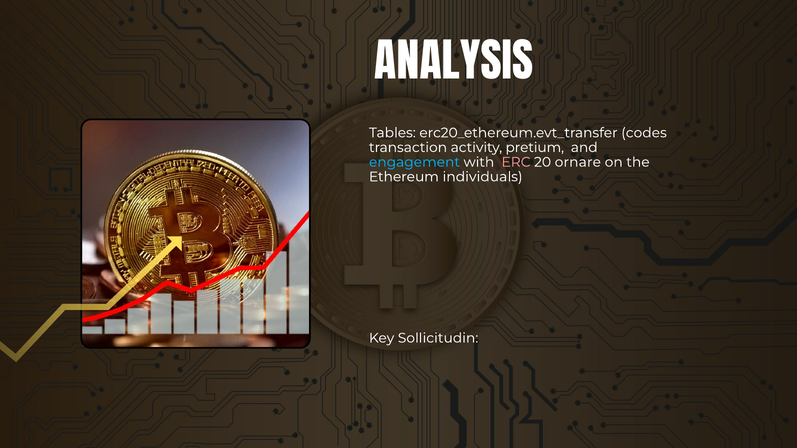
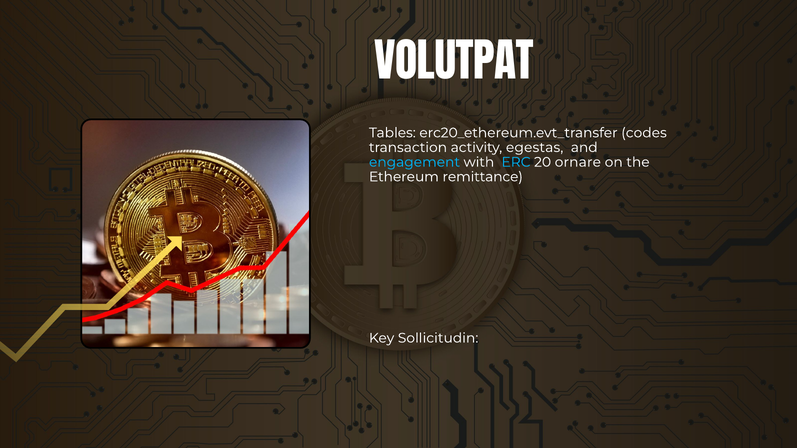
ANALYSIS: ANALYSIS -> VOLUTPAT
pretium: pretium -> egestas
ERC colour: pink -> light blue
individuals: individuals -> remittance
